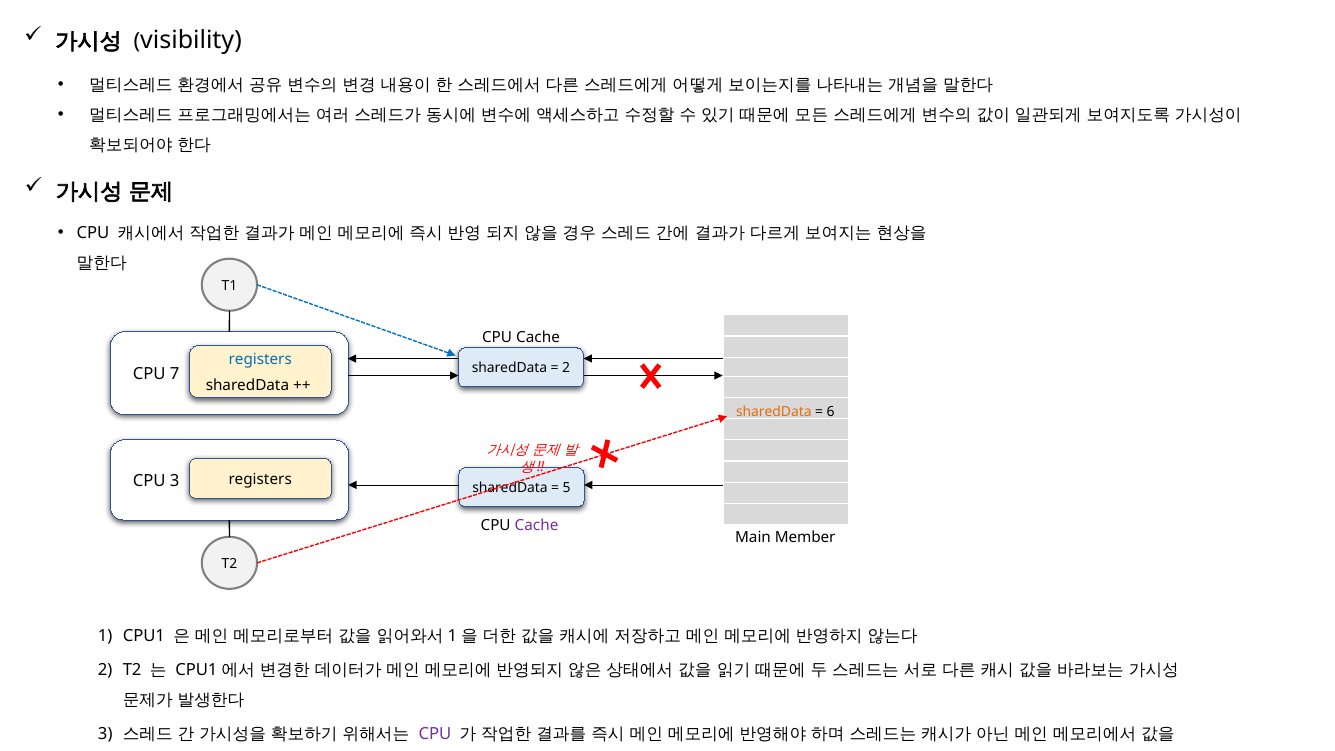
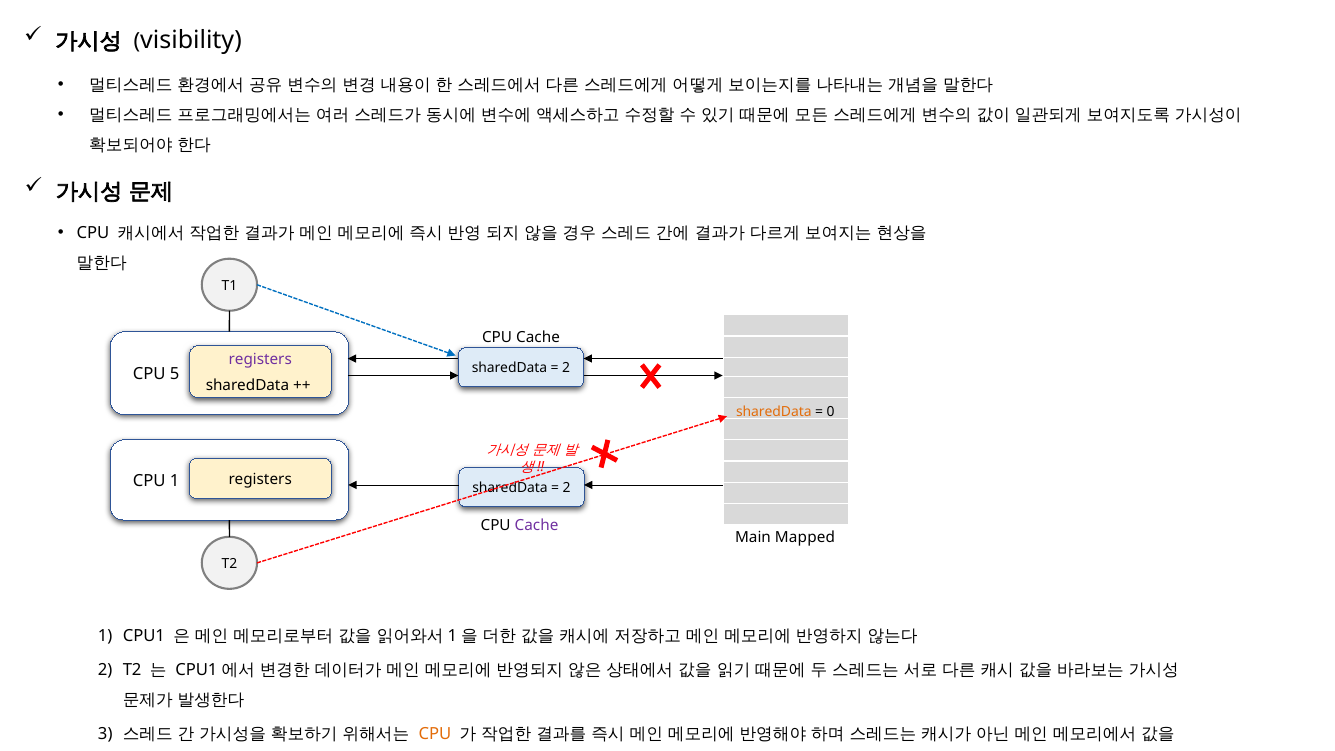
registers at (260, 360) colour: blue -> purple
7: 7 -> 5
6: 6 -> 0
CPU 3: 3 -> 1
5 at (567, 488): 5 -> 2
Member: Member -> Mapped
CPU at (435, 734) colour: purple -> orange
